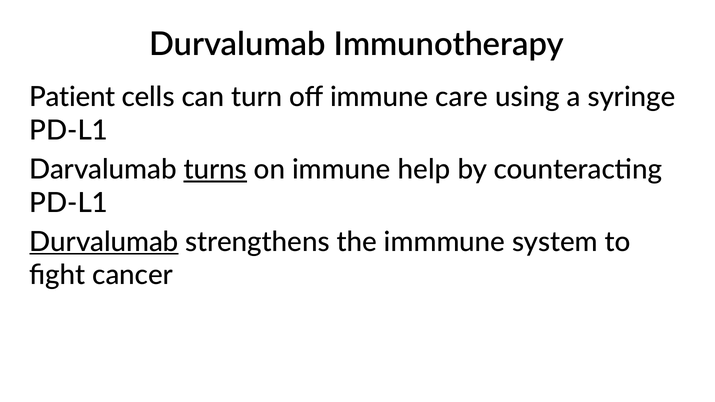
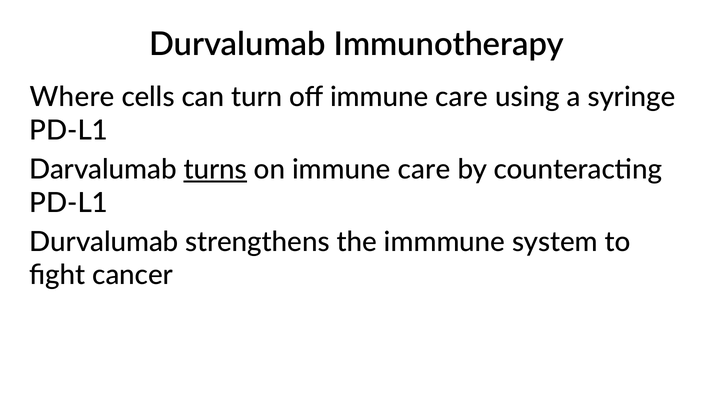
Patient: Patient -> Where
on immune help: help -> care
Durvalumab at (104, 242) underline: present -> none
